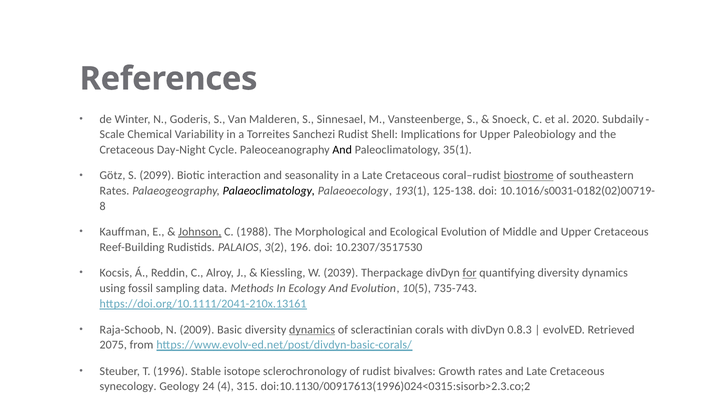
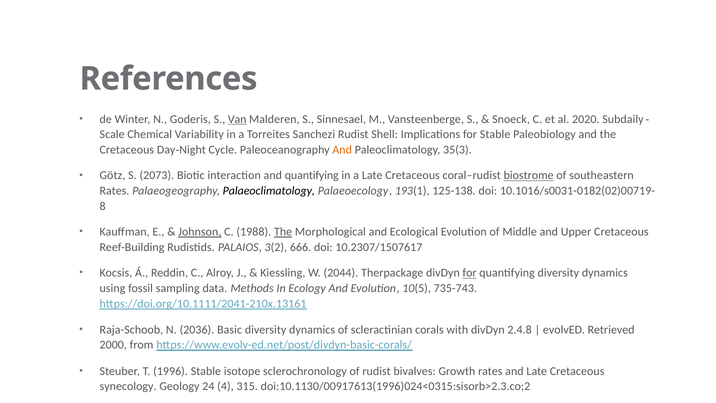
Van underline: none -> present
for Upper: Upper -> Stable
And at (342, 150) colour: black -> orange
35(1: 35(1 -> 35(3
2099: 2099 -> 2073
and seasonality: seasonality -> quantifying
The at (283, 232) underline: none -> present
196: 196 -> 666
10.2307/3517530: 10.2307/3517530 -> 10.2307/1507617
2039: 2039 -> 2044
2009: 2009 -> 2036
dynamics at (312, 330) underline: present -> none
0.8.3: 0.8.3 -> 2.4.8
2075: 2075 -> 2000
